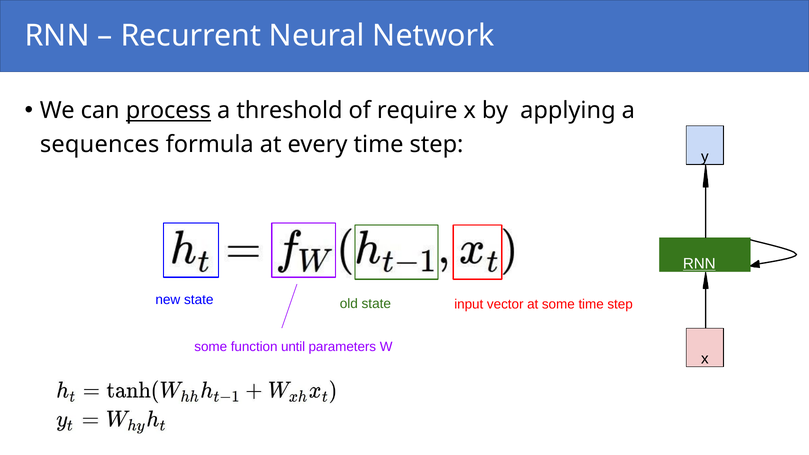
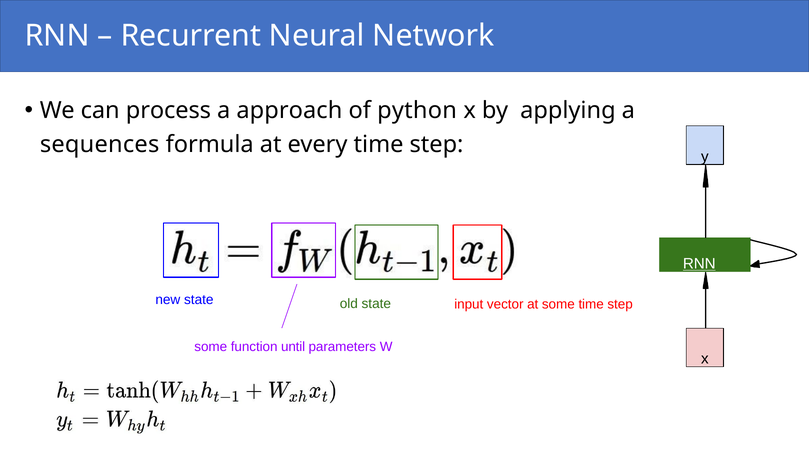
process underline: present -> none
threshold: threshold -> approach
require: require -> python
